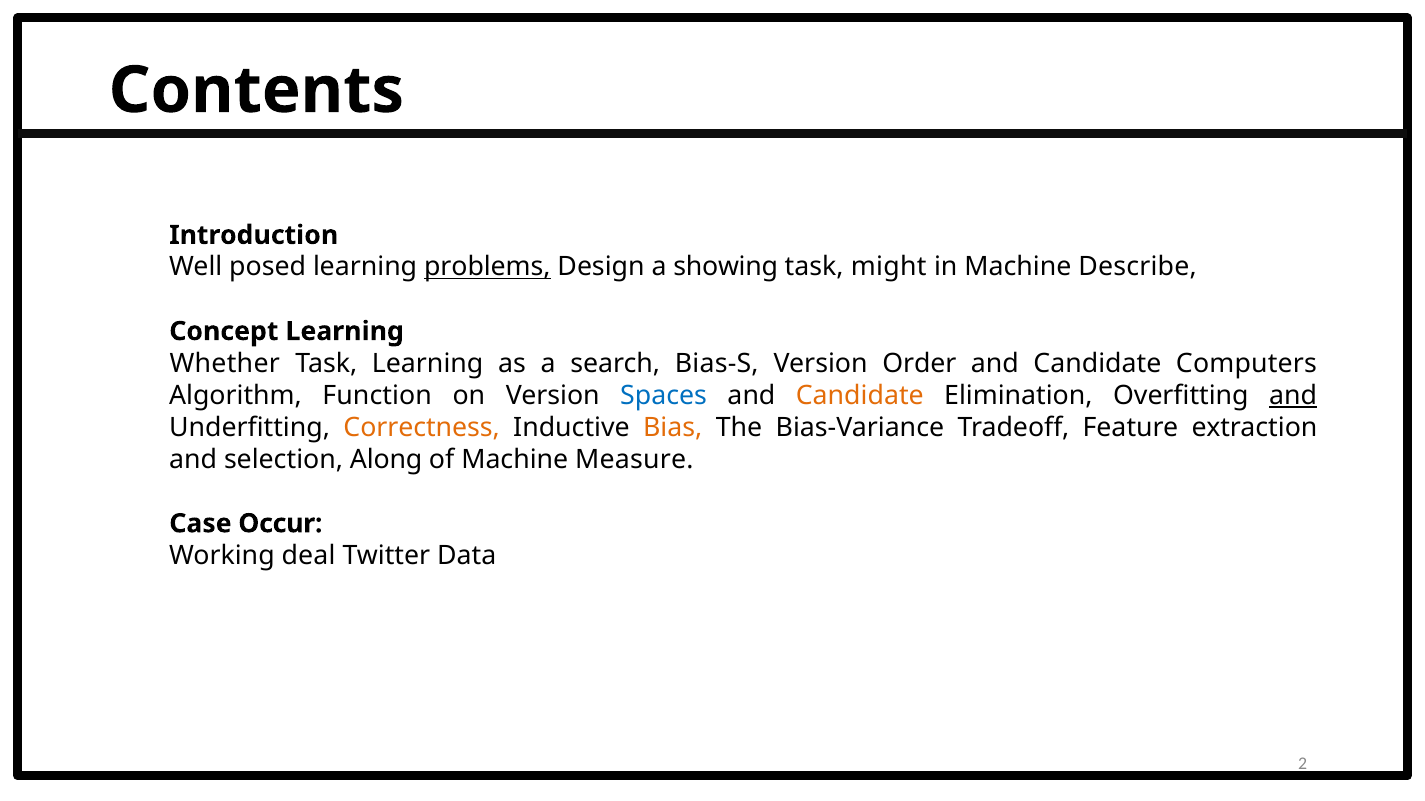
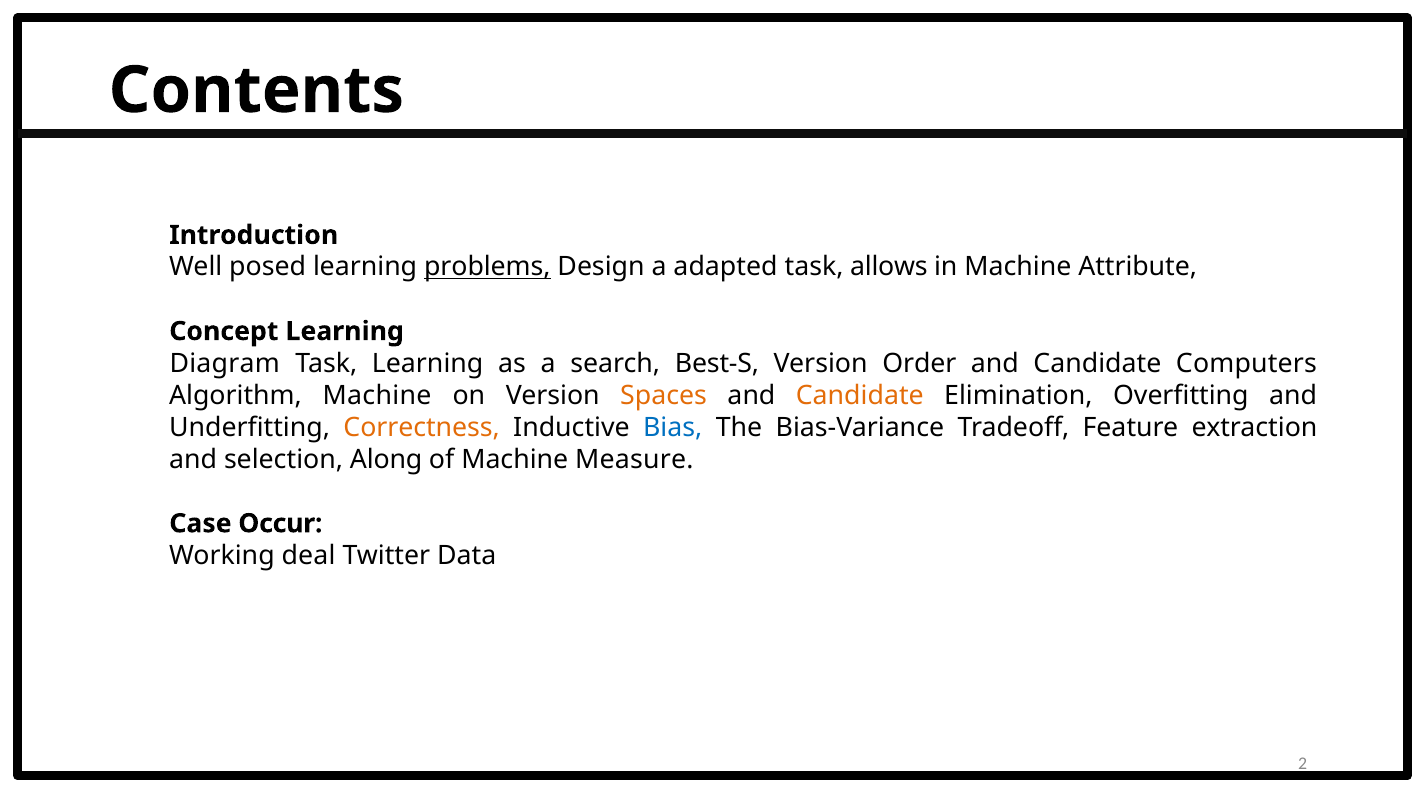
showing: showing -> adapted
might: might -> allows
Describe: Describe -> Attribute
Whether: Whether -> Diagram
Bias-S: Bias-S -> Best-S
Algorithm Function: Function -> Machine
Spaces colour: blue -> orange
and at (1293, 396) underline: present -> none
Bias colour: orange -> blue
